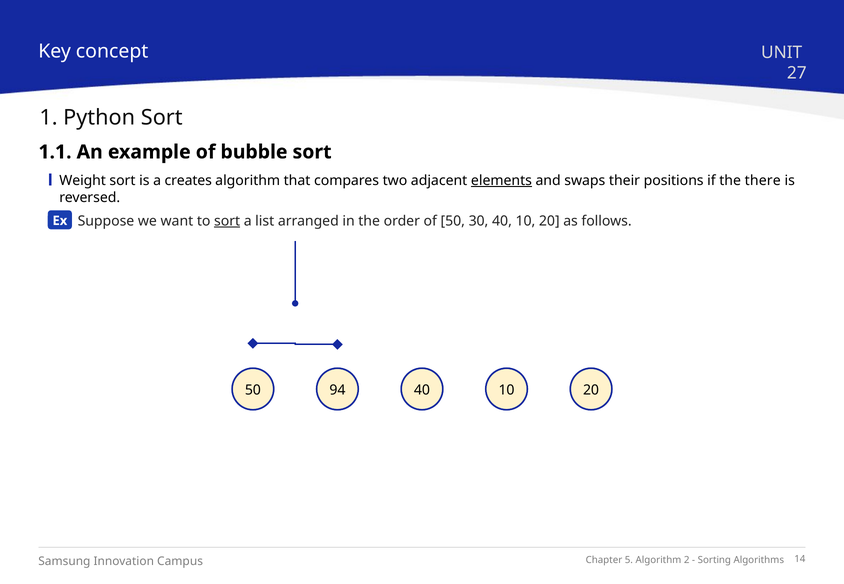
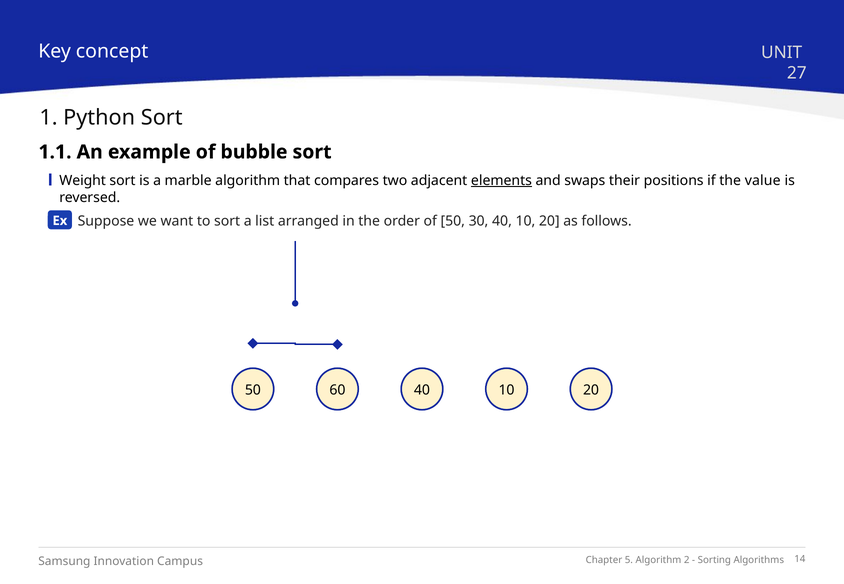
creates: creates -> marble
there: there -> value
sort at (227, 221) underline: present -> none
94: 94 -> 60
